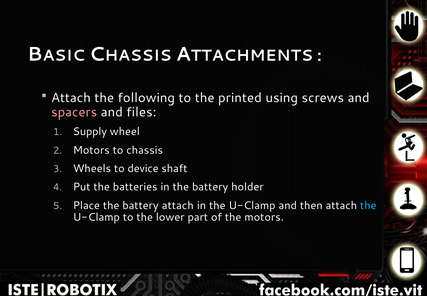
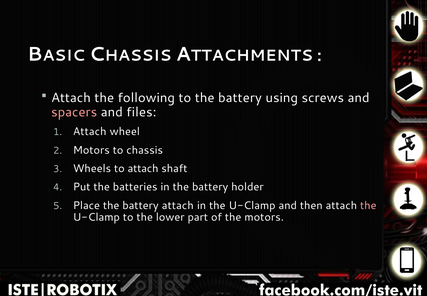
to the printed: printed -> battery
Supply at (90, 132): Supply -> Attach
to device: device -> attach
the at (368, 205) colour: light blue -> pink
